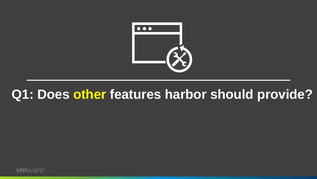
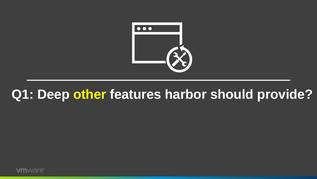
Does: Does -> Deep
